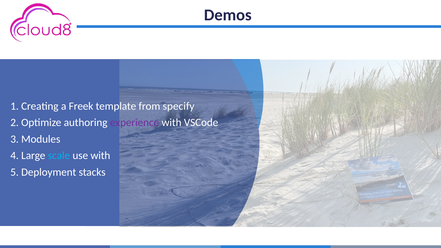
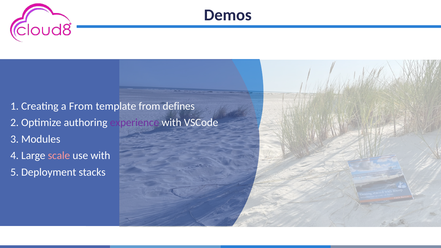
a Freek: Freek -> From
specify: specify -> defines
scale colour: light blue -> pink
